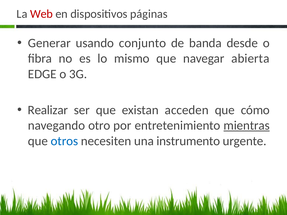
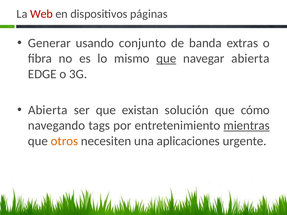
desde: desde -> extras
que at (166, 59) underline: none -> present
Realizar at (48, 110): Realizar -> Abierta
acceden: acceden -> solución
otro: otro -> tags
otros colour: blue -> orange
instrumento: instrumento -> aplicaciones
